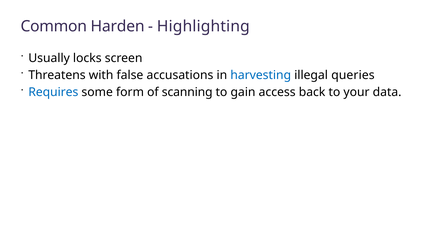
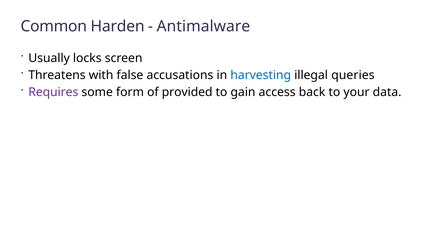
Highlighting: Highlighting -> Antimalware
Requires colour: blue -> purple
scanning: scanning -> provided
